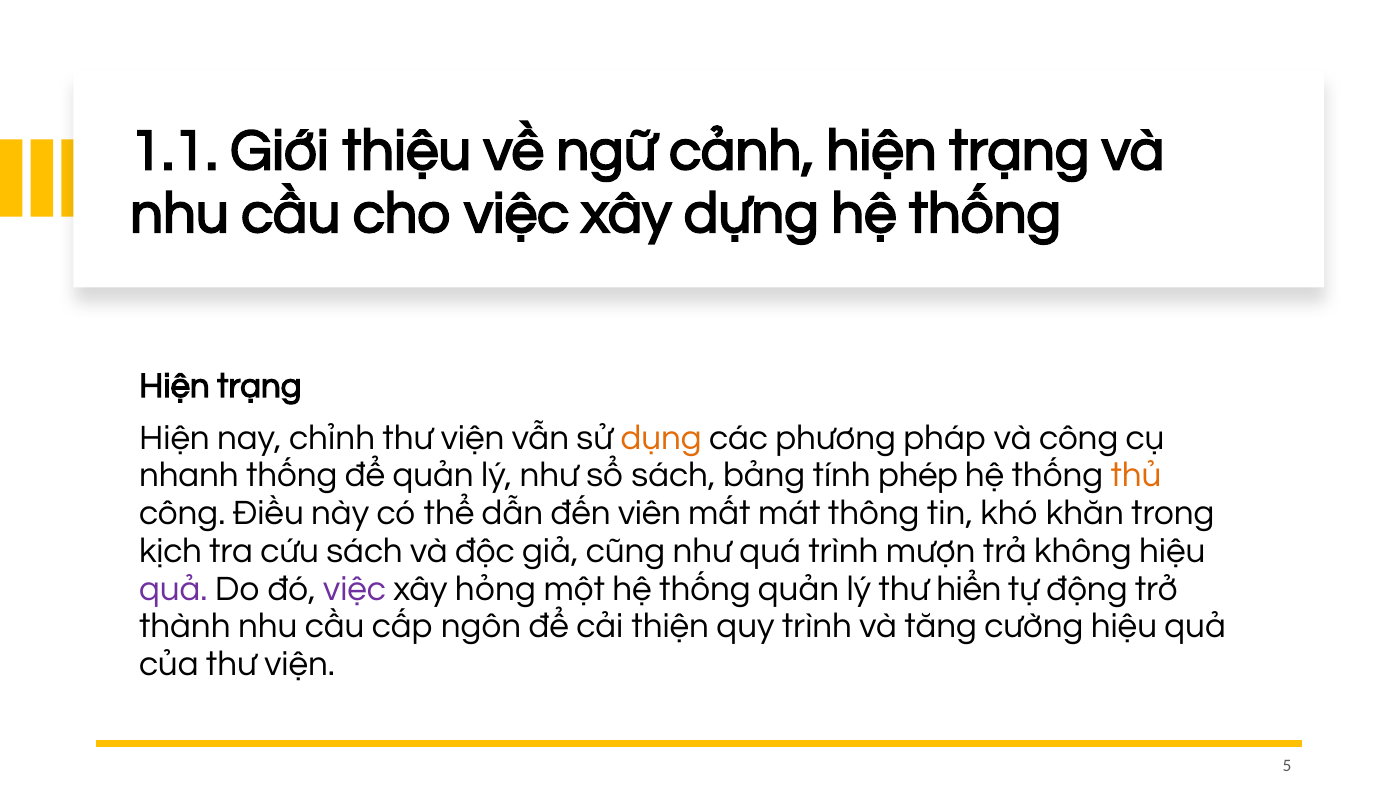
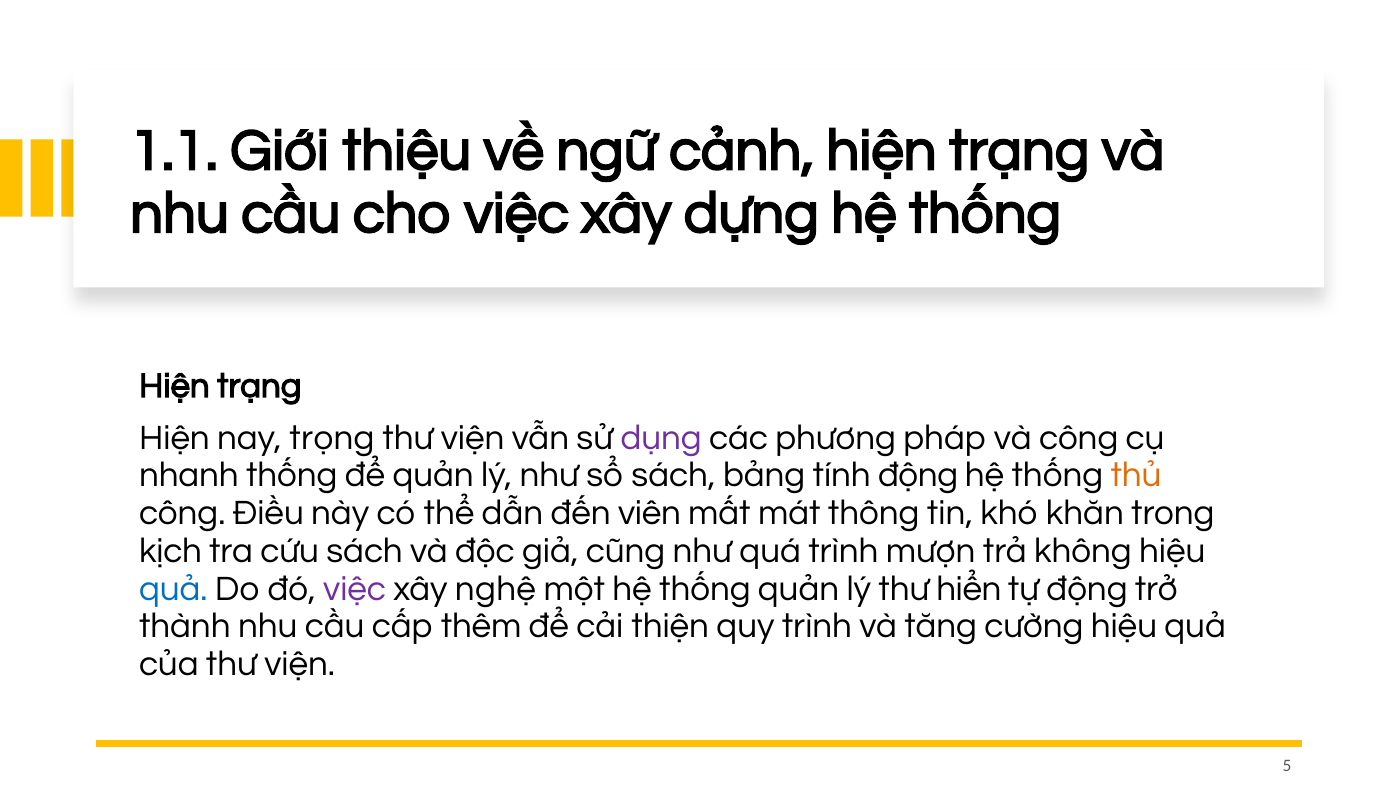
chỉnh: chỉnh -> trọng
dụng colour: orange -> purple
tính phép: phép -> động
quả at (173, 589) colour: purple -> blue
hỏng: hỏng -> nghệ
ngôn: ngôn -> thêm
